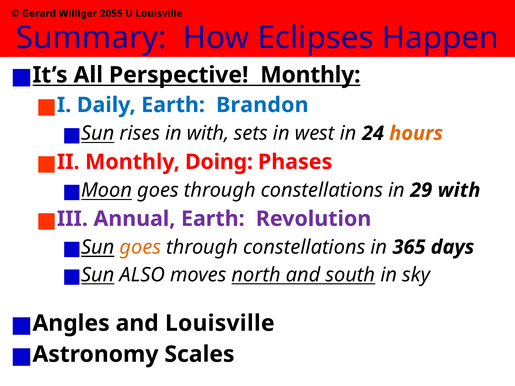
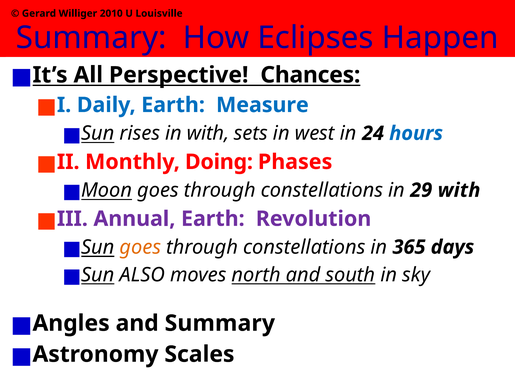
2055: 2055 -> 2010
Perspective Monthly: Monthly -> Chances
Brandon: Brandon -> Measure
hours colour: orange -> blue
and Louisville: Louisville -> Summary
